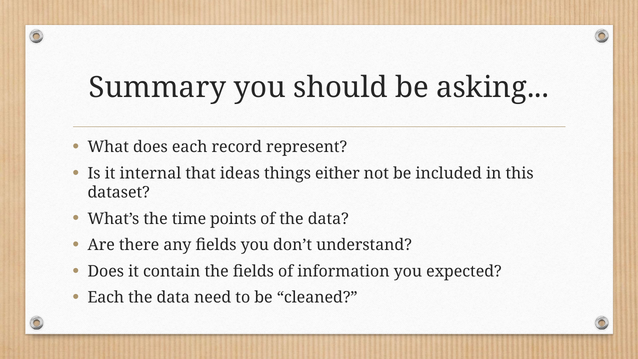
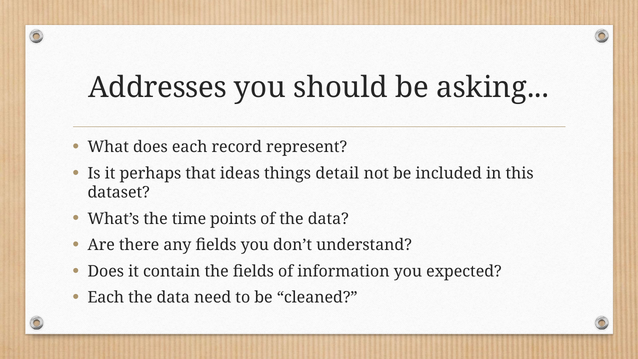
Summary: Summary -> Addresses
internal: internal -> perhaps
either: either -> detail
